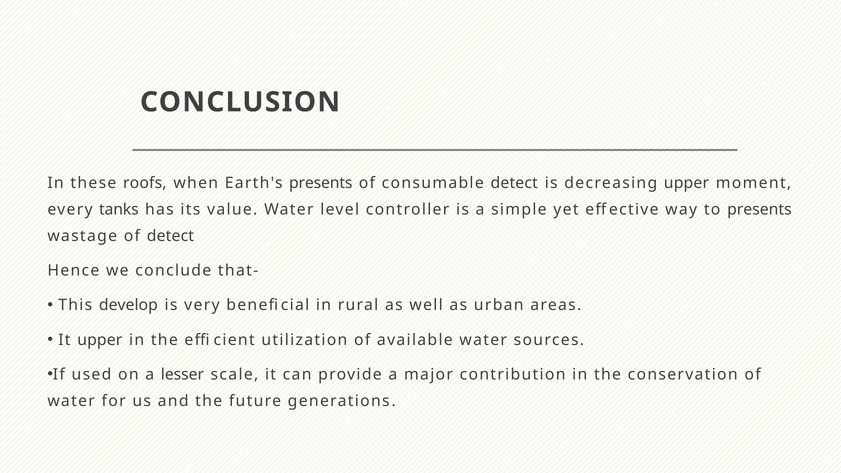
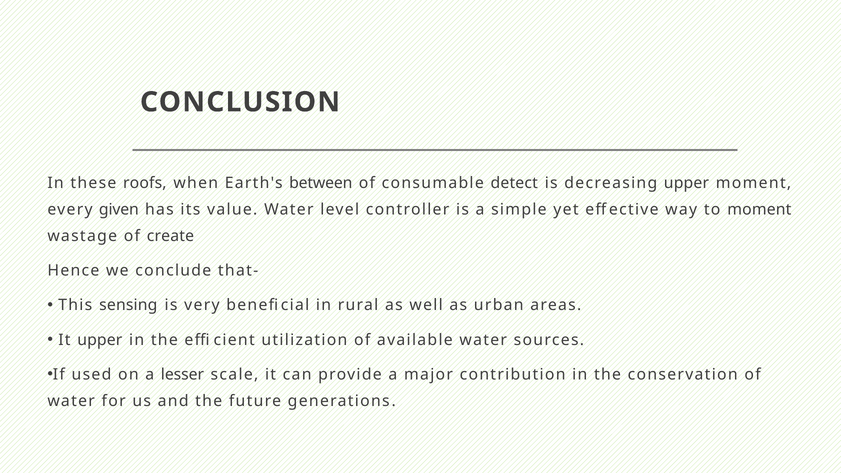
Earth's presents: presents -> between
tanks: tanks -> given
to presents: presents -> moment
of detect: detect -> create
develop: develop -> sensing
